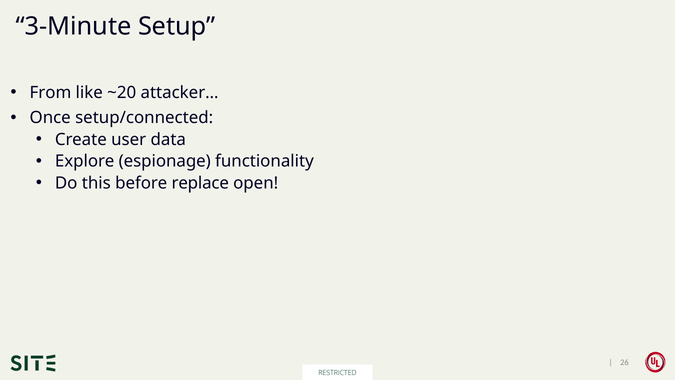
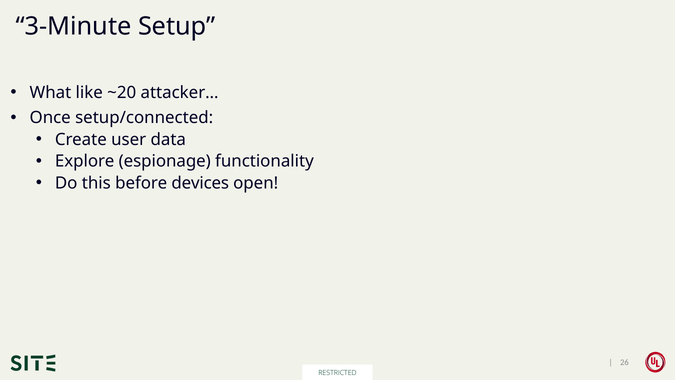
From: From -> What
replace: replace -> devices
